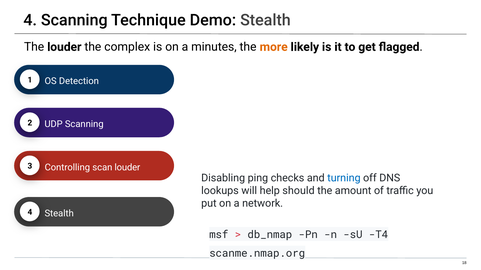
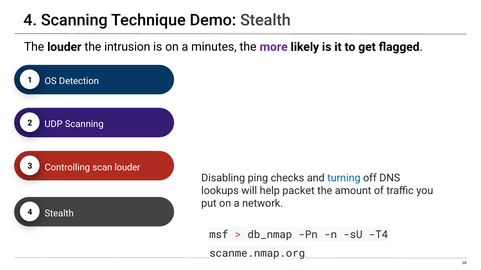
complex: complex -> intrusion
more colour: orange -> purple
should: should -> packet
